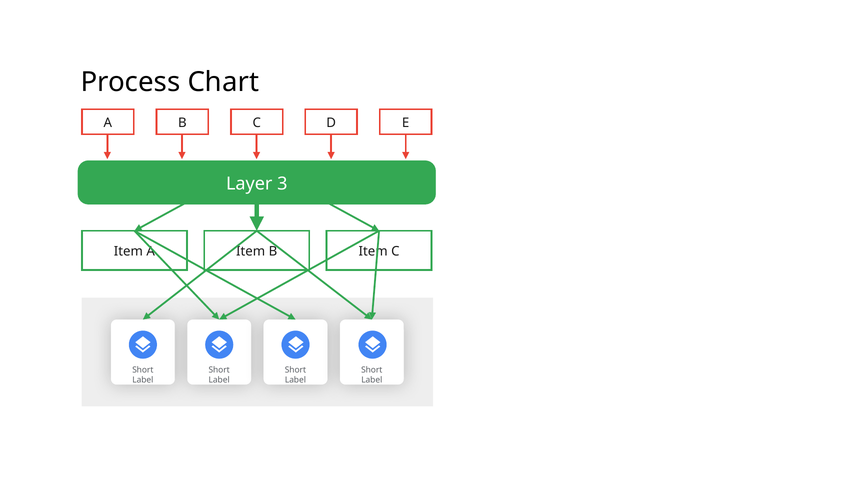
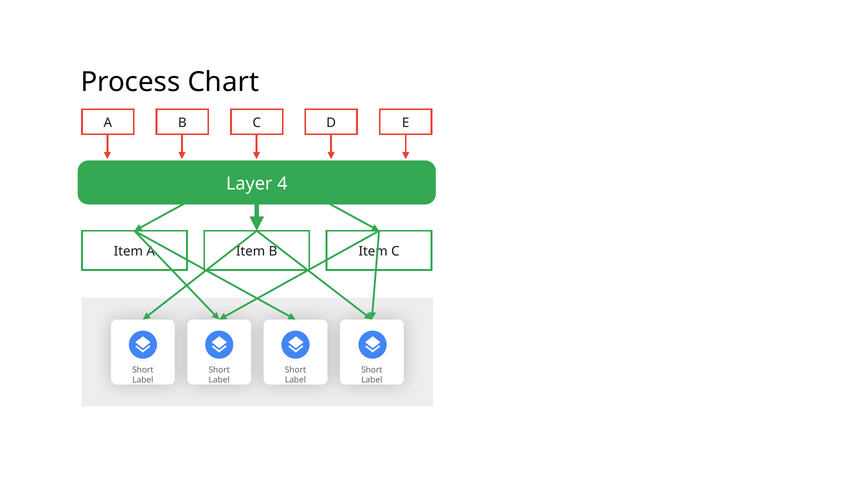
3: 3 -> 4
